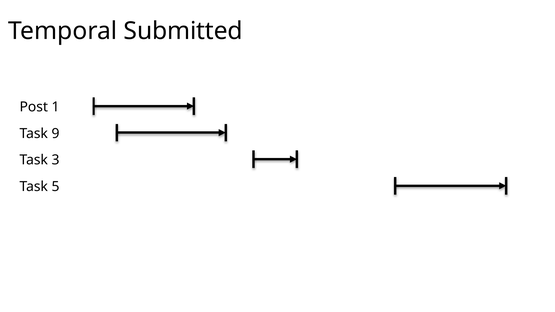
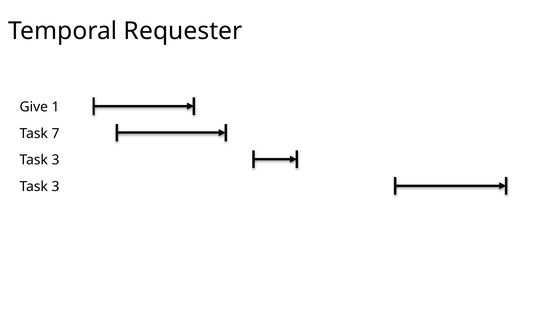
Submitted: Submitted -> Requester
Post: Post -> Give
9: 9 -> 7
5 at (55, 187): 5 -> 3
